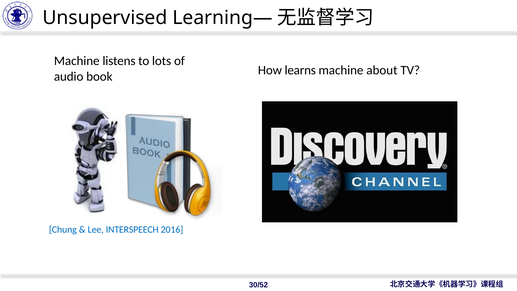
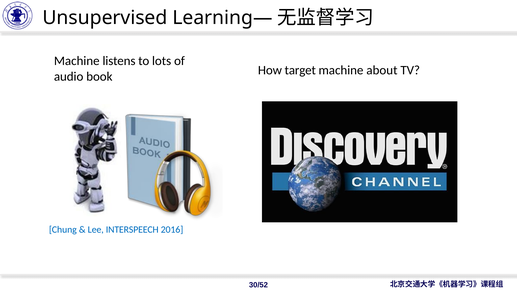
learns: learns -> target
